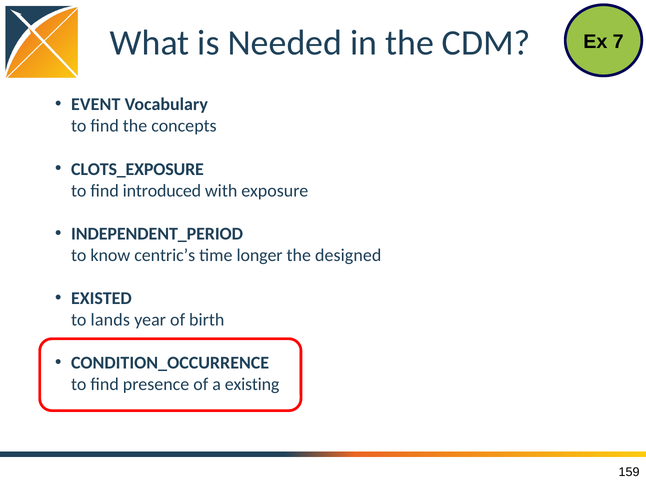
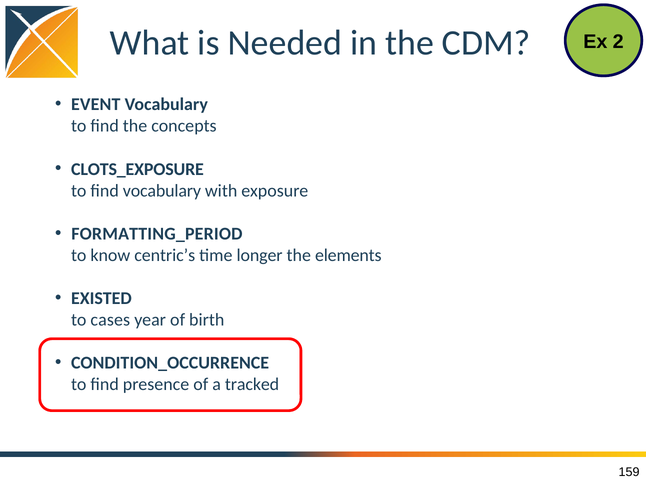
7: 7 -> 2
find introduced: introduced -> vocabulary
INDEPENDENT_PERIOD: INDEPENDENT_PERIOD -> FORMATTING_PERIOD
designed: designed -> elements
lands: lands -> cases
existing: existing -> tracked
